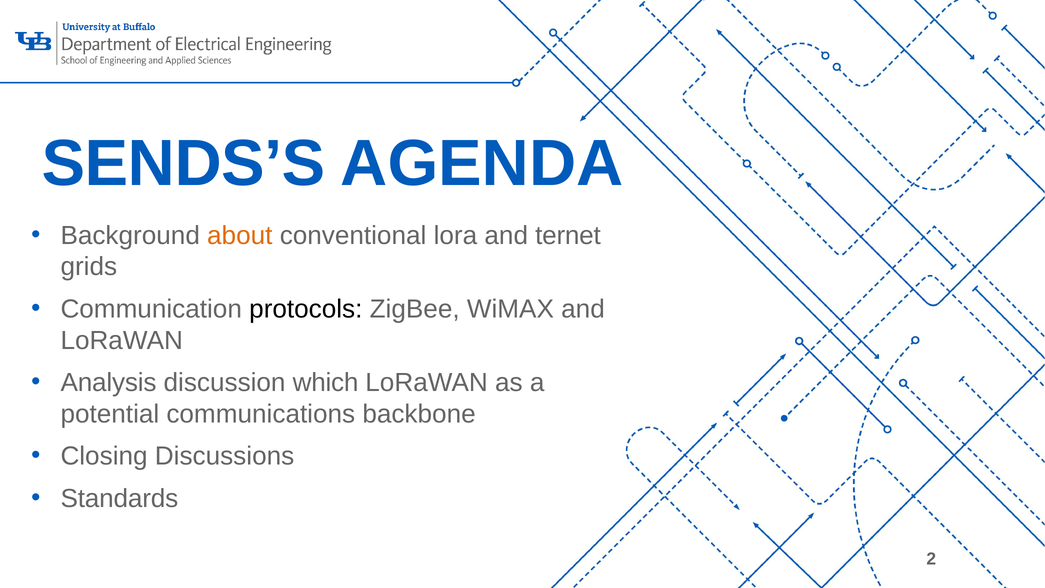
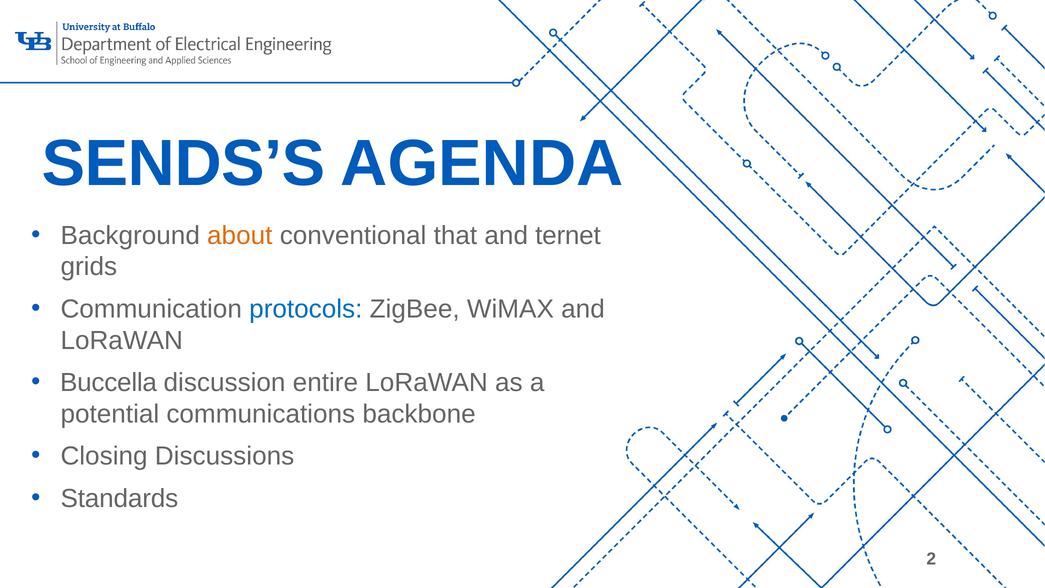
lora: lora -> that
protocols colour: black -> blue
Analysis: Analysis -> Buccella
which: which -> entire
